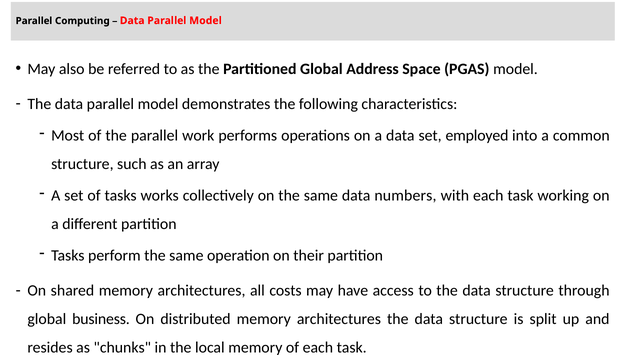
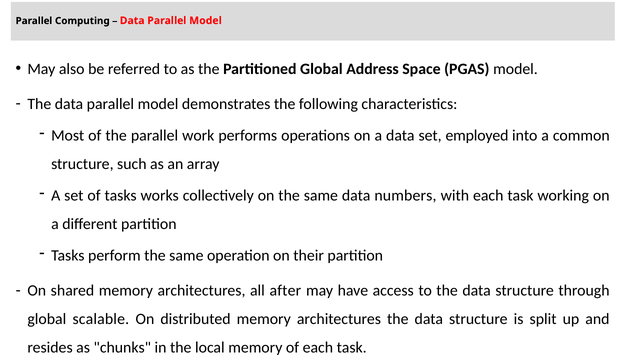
costs: costs -> after
business: business -> scalable
